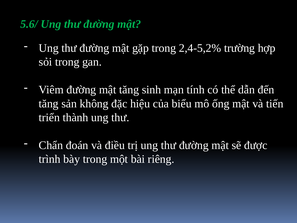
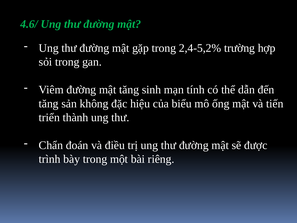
5.6/: 5.6/ -> 4.6/
